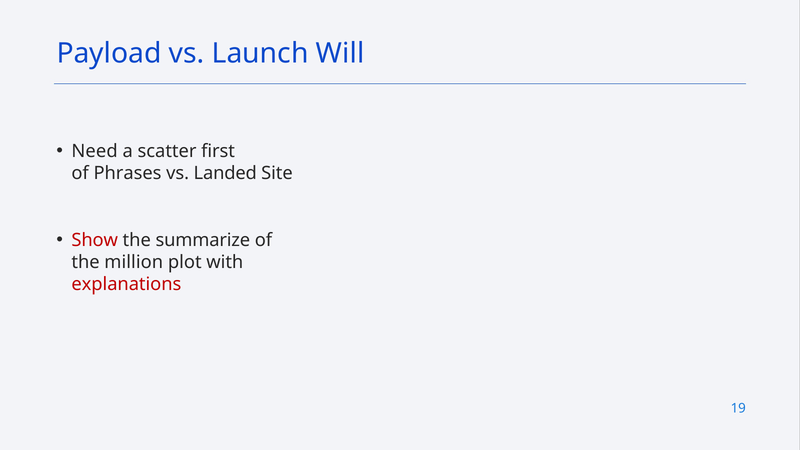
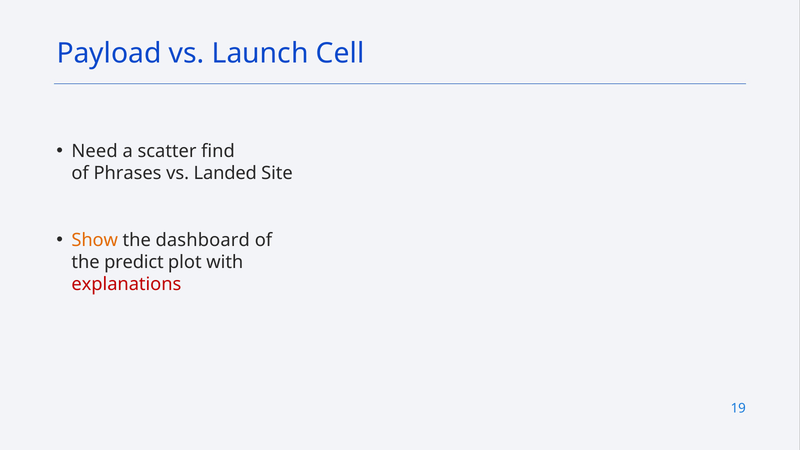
Will: Will -> Cell
first: first -> find
Show colour: red -> orange
summarize: summarize -> dashboard
million: million -> predict
